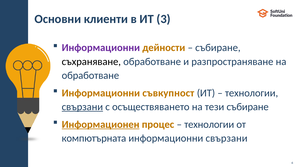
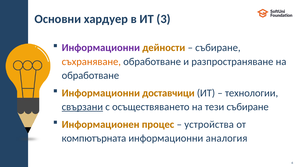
клиенти: клиенти -> хардуер
съхраняване colour: black -> orange
съвкупност: съвкупност -> доставчици
Информационен underline: present -> none
технологии at (209, 124): технологии -> устройства
информационни свързани: свързани -> аналогия
